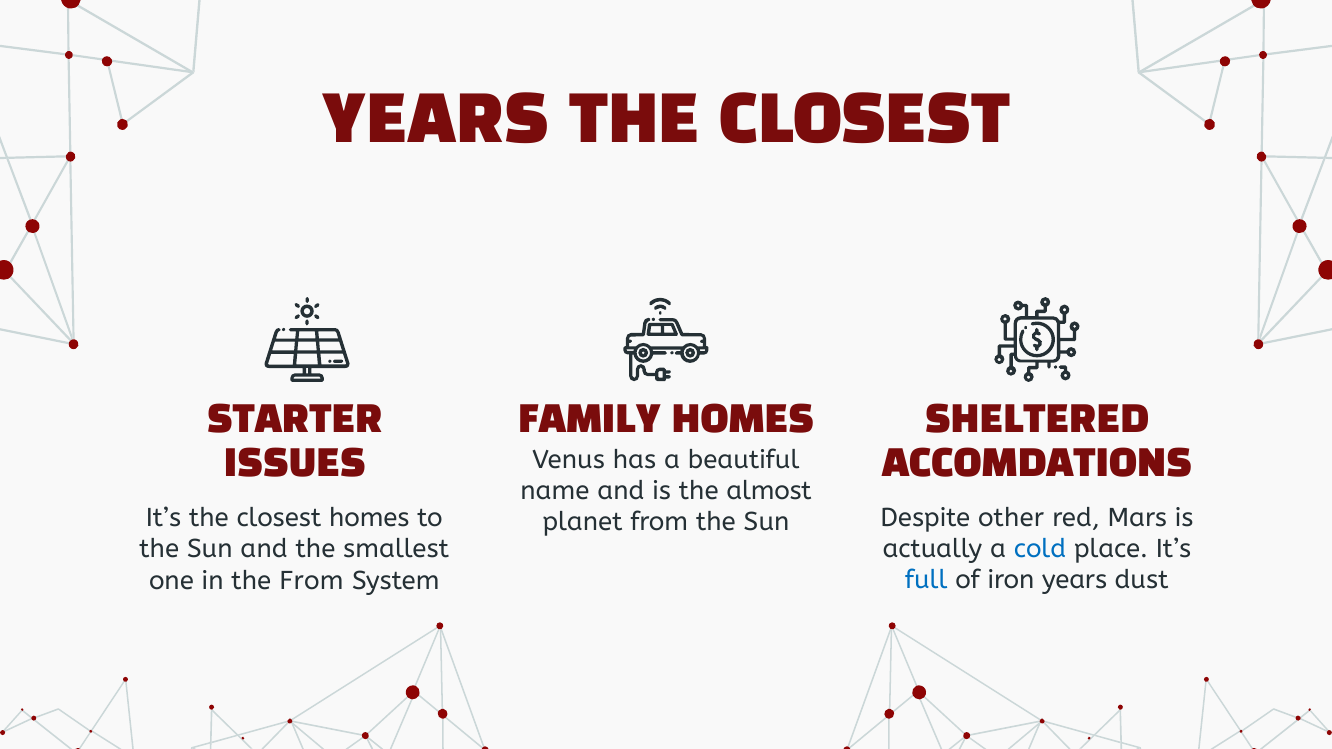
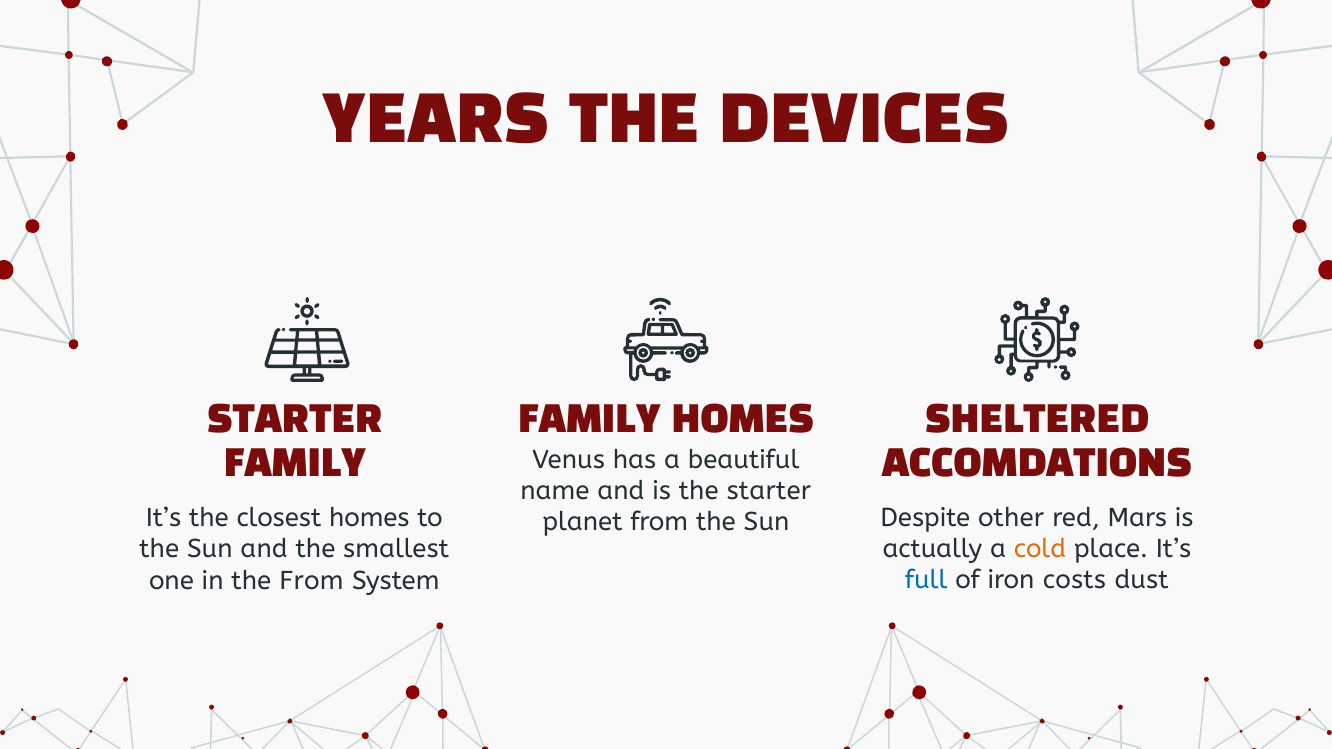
CLOSEST at (865, 122): CLOSEST -> DEVICES
ISSUES at (295, 465): ISSUES -> FAMILY
the almost: almost -> starter
cold colour: blue -> orange
iron years: years -> costs
